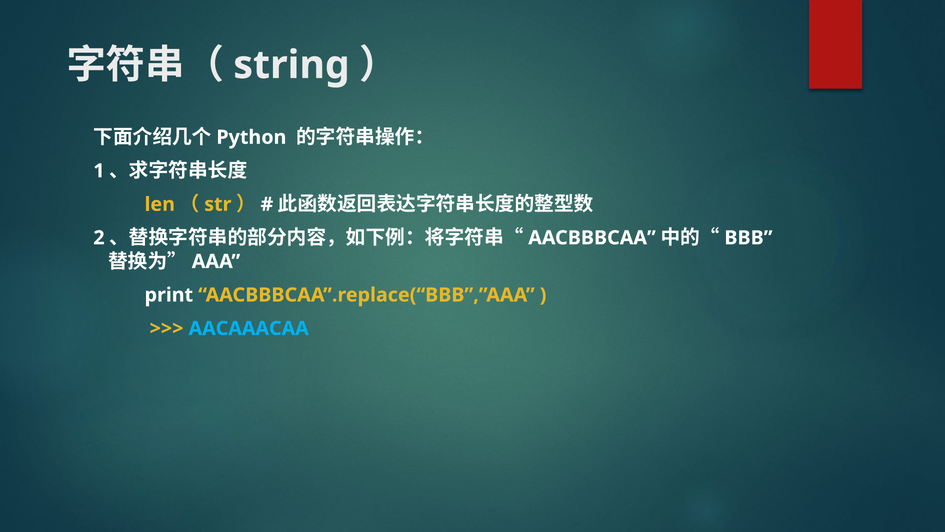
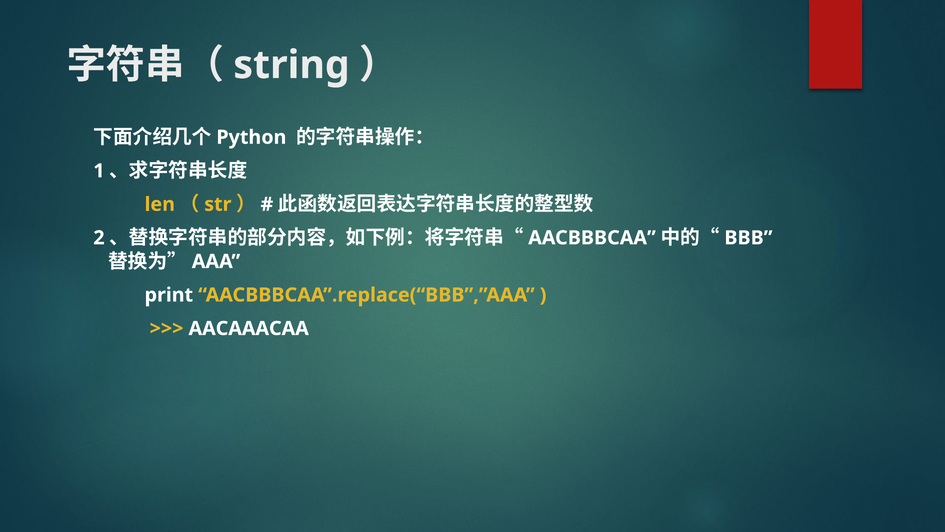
AACAAACAA colour: light blue -> white
